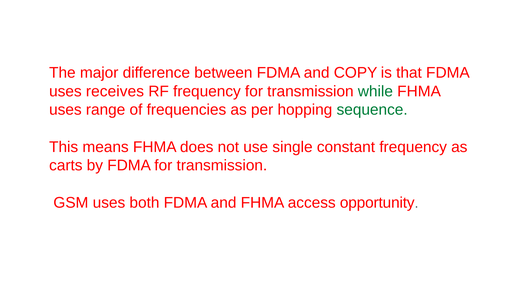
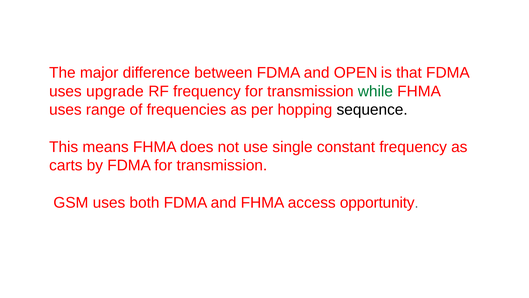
COPY: COPY -> OPEN
receives: receives -> upgrade
sequence colour: green -> black
